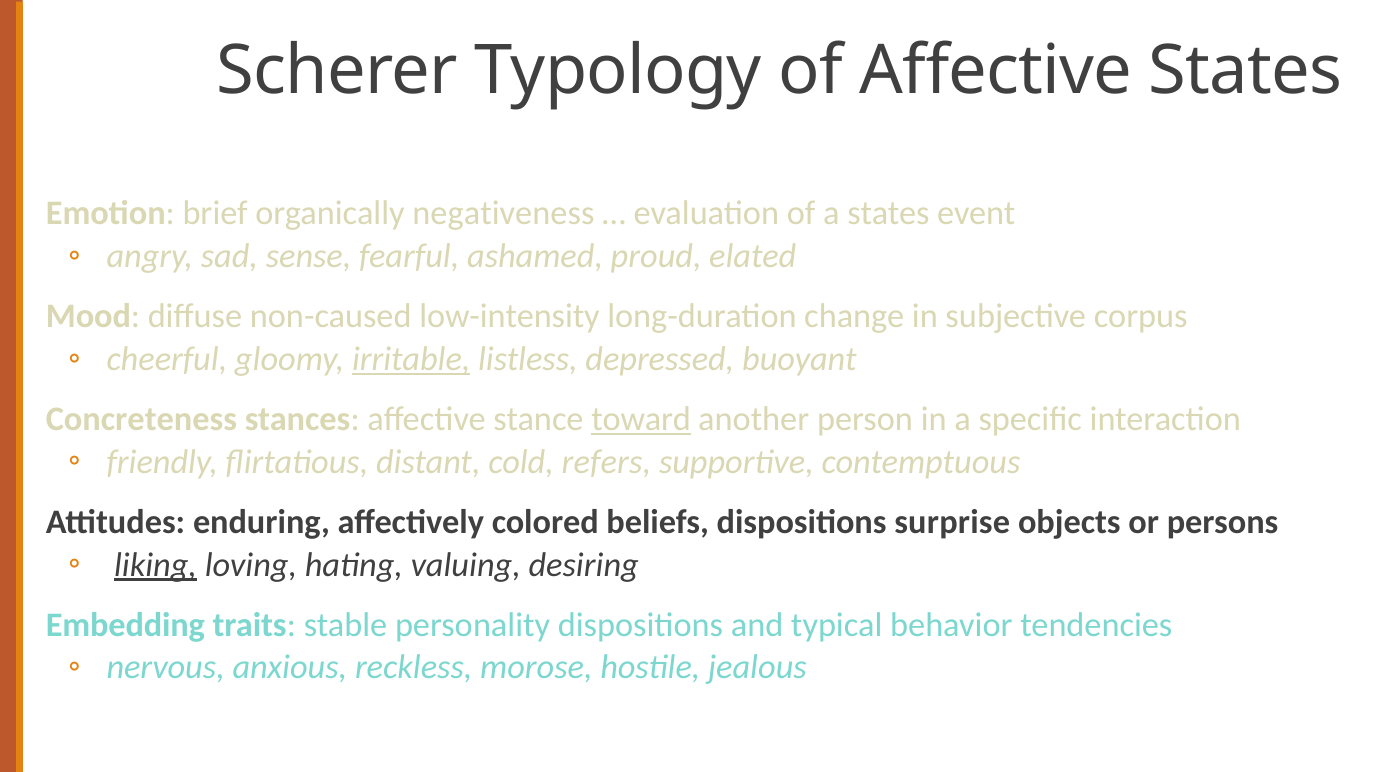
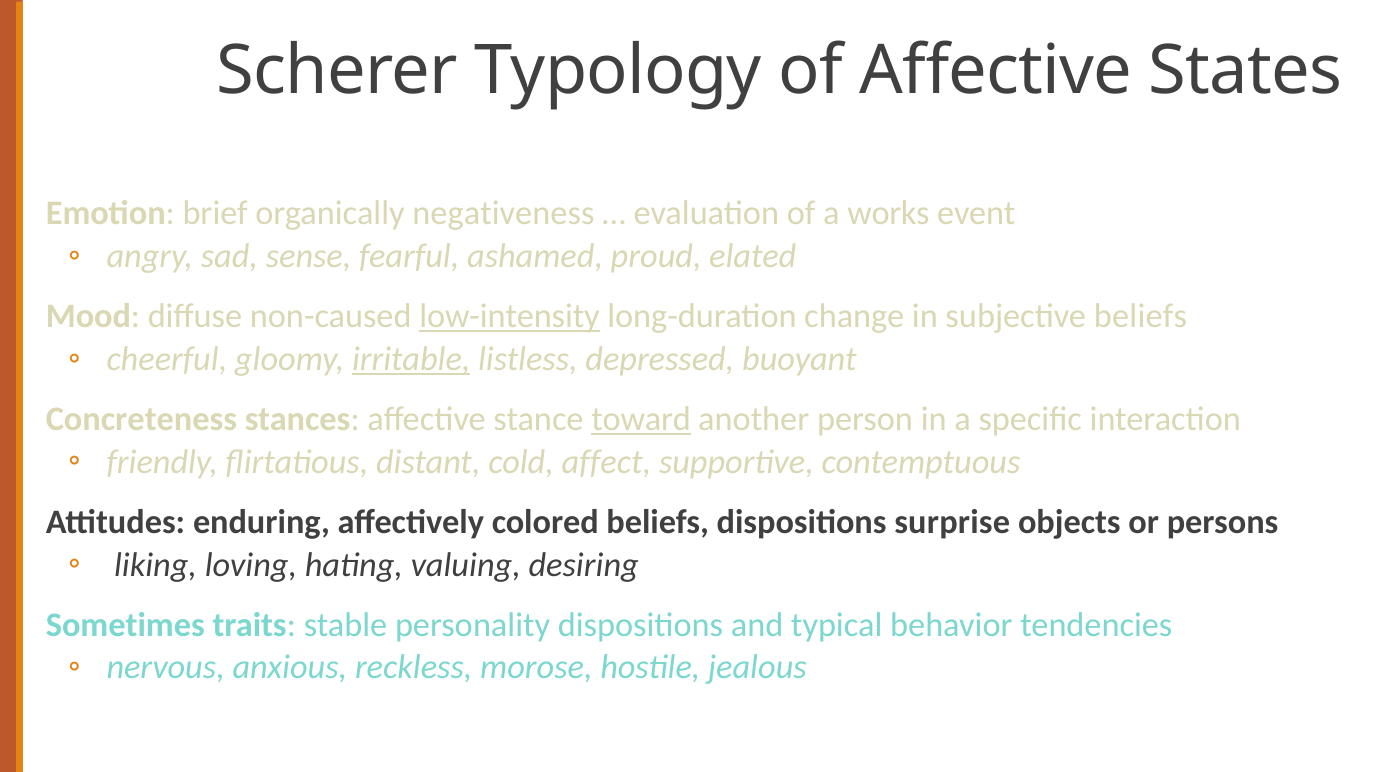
a states: states -> works
low-intensity underline: none -> present
subjective corpus: corpus -> beliefs
refers: refers -> affect
liking underline: present -> none
Embedding: Embedding -> Sometimes
